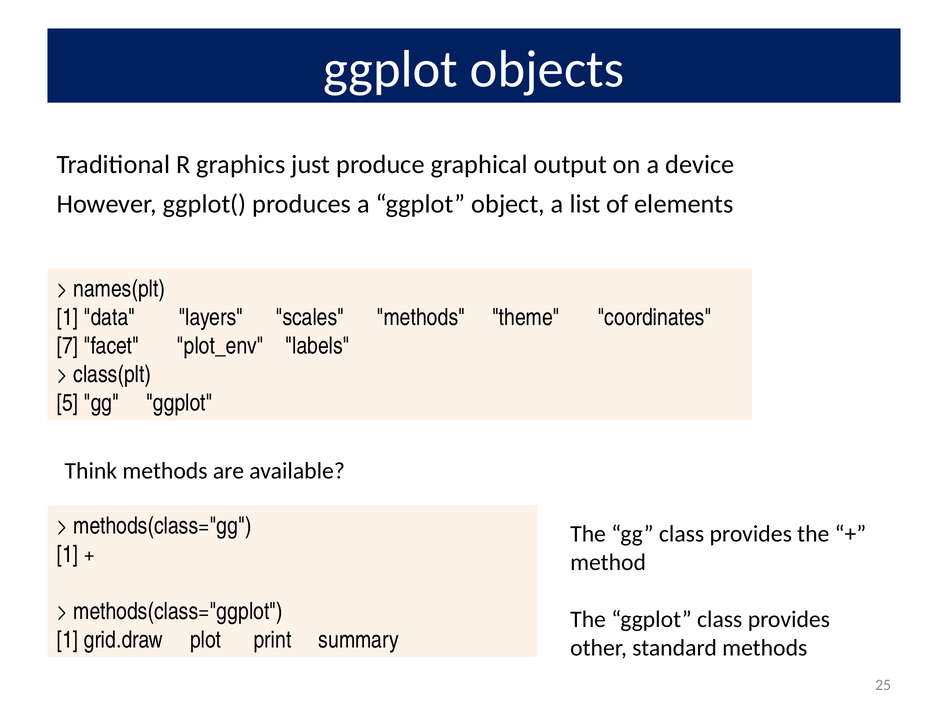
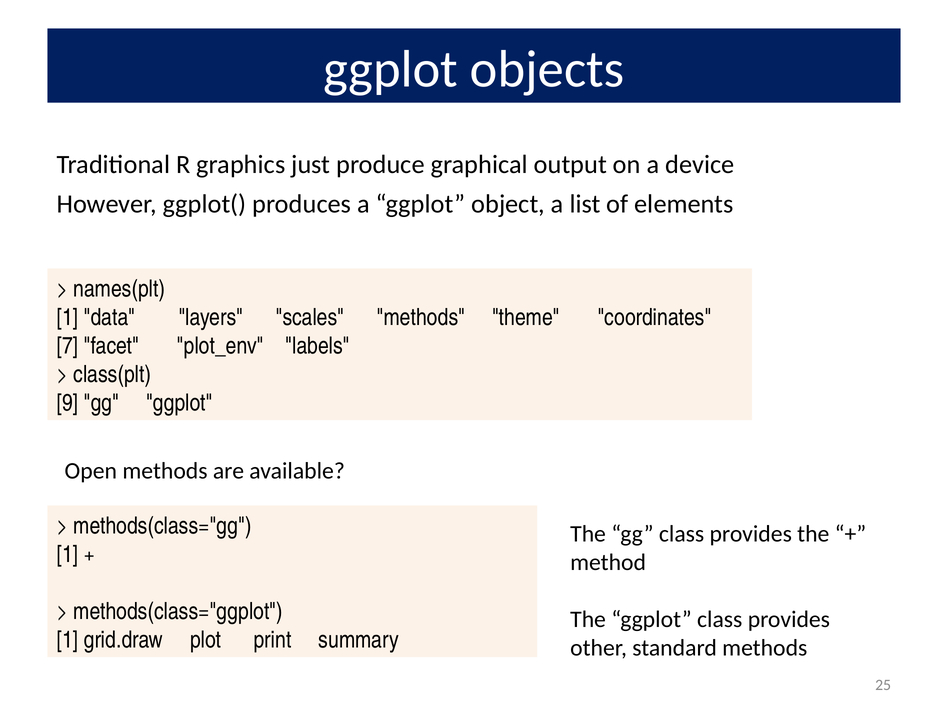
5: 5 -> 9
Think: Think -> Open
